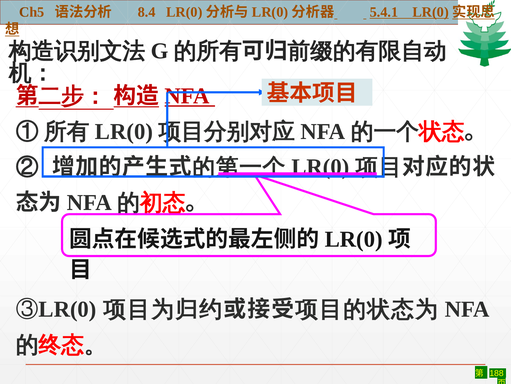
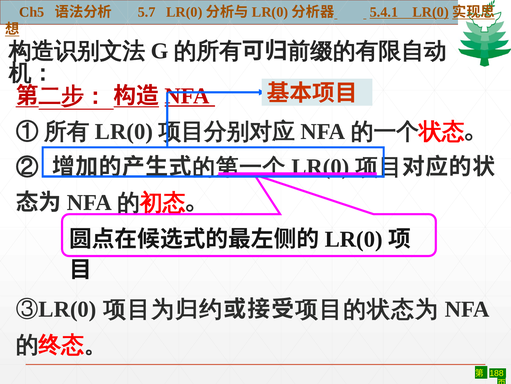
8.4: 8.4 -> 5.7
